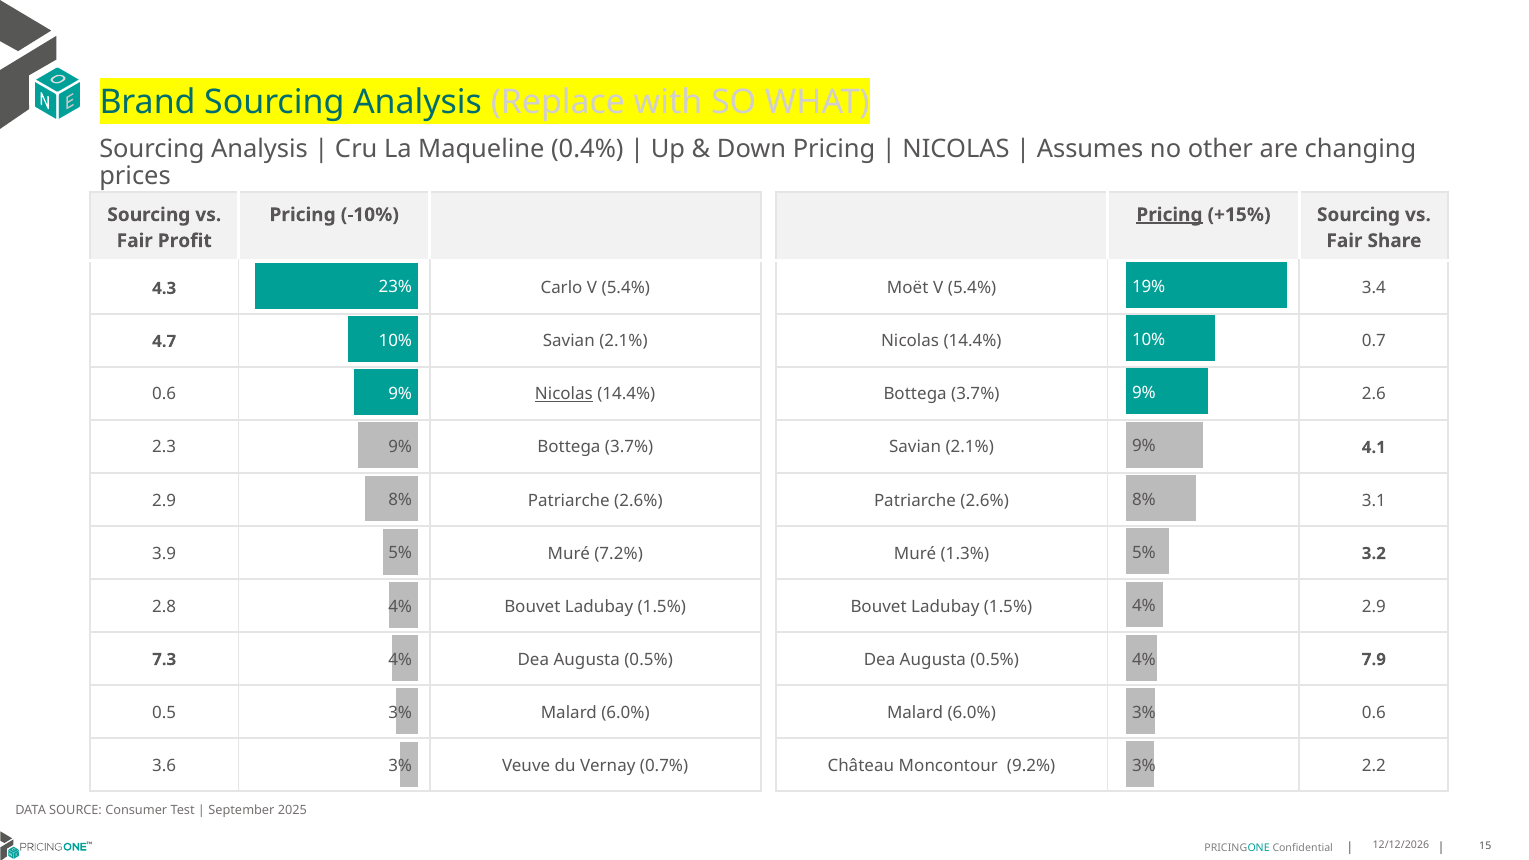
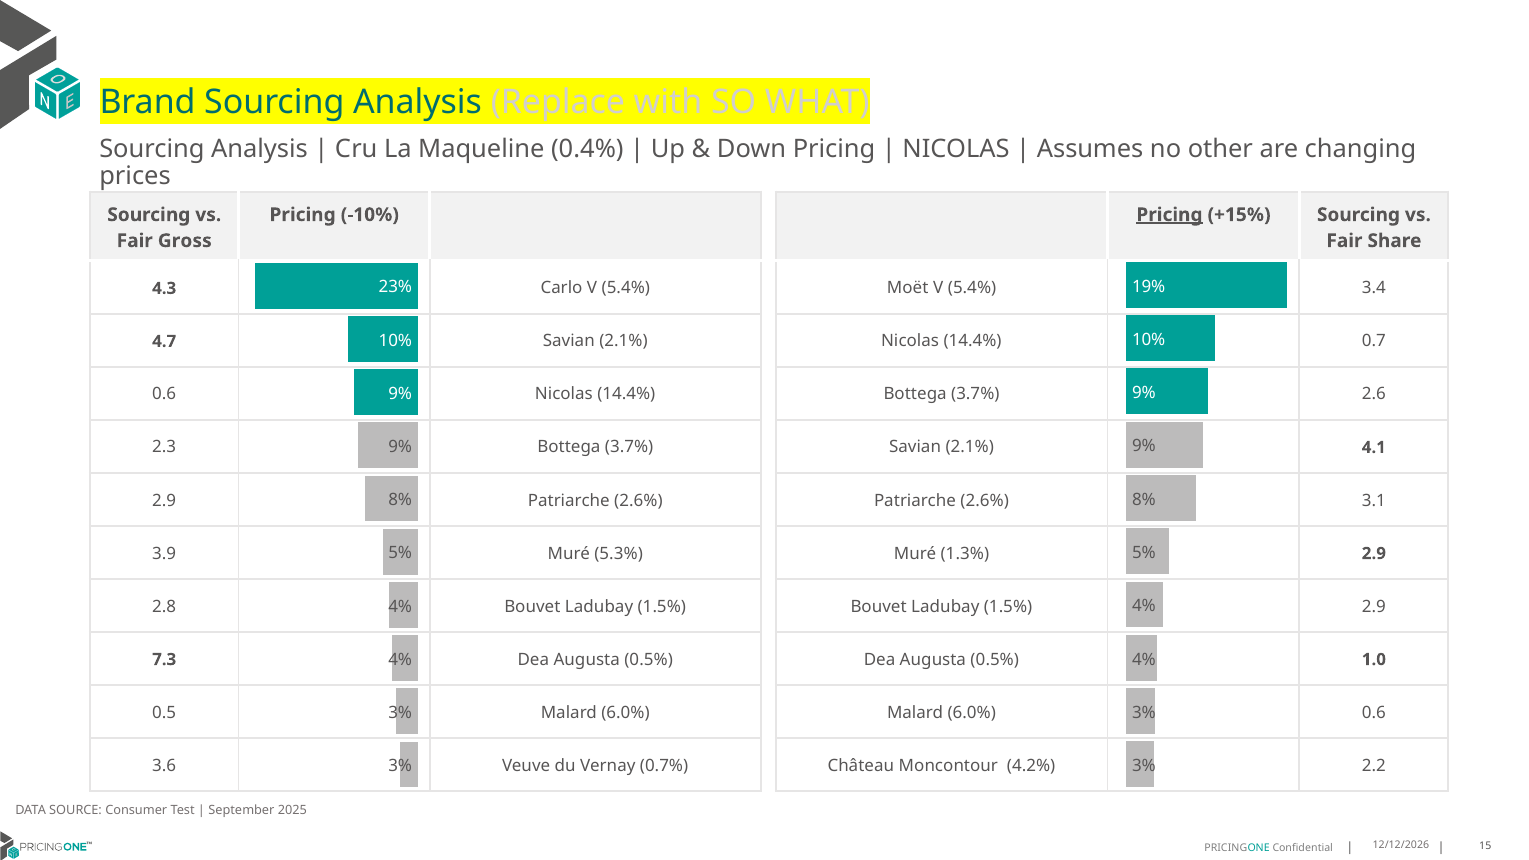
Profit: Profit -> Gross
Nicolas at (564, 394) underline: present -> none
7.2%: 7.2% -> 5.3%
1.3% 3.2: 3.2 -> 2.9
7.9: 7.9 -> 1.0
9.2%: 9.2% -> 4.2%
